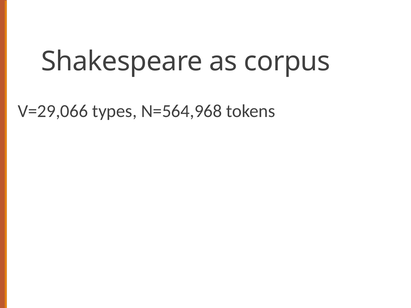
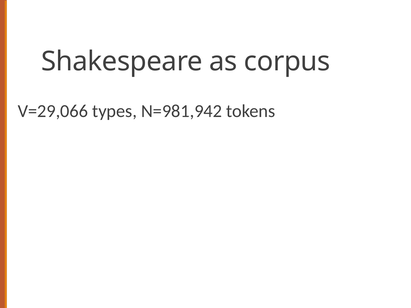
N=564,968: N=564,968 -> N=981,942
